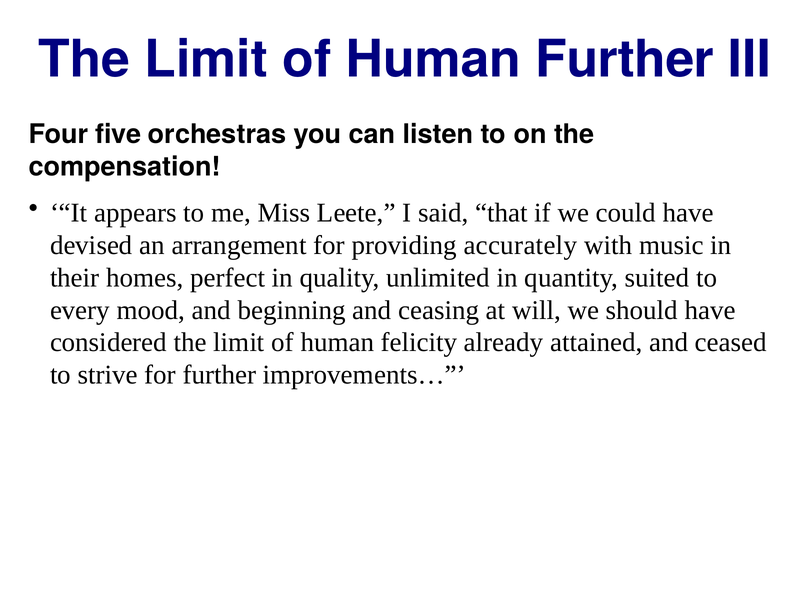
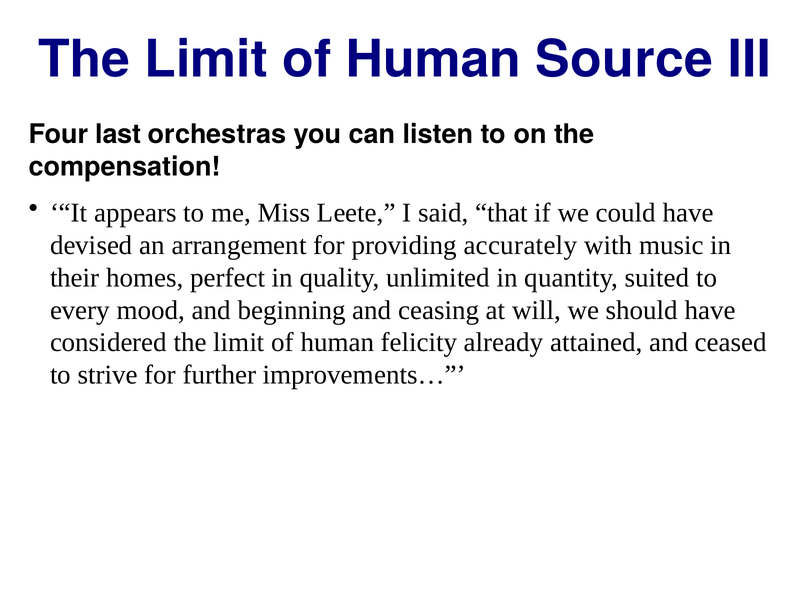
Human Further: Further -> Source
five: five -> last
